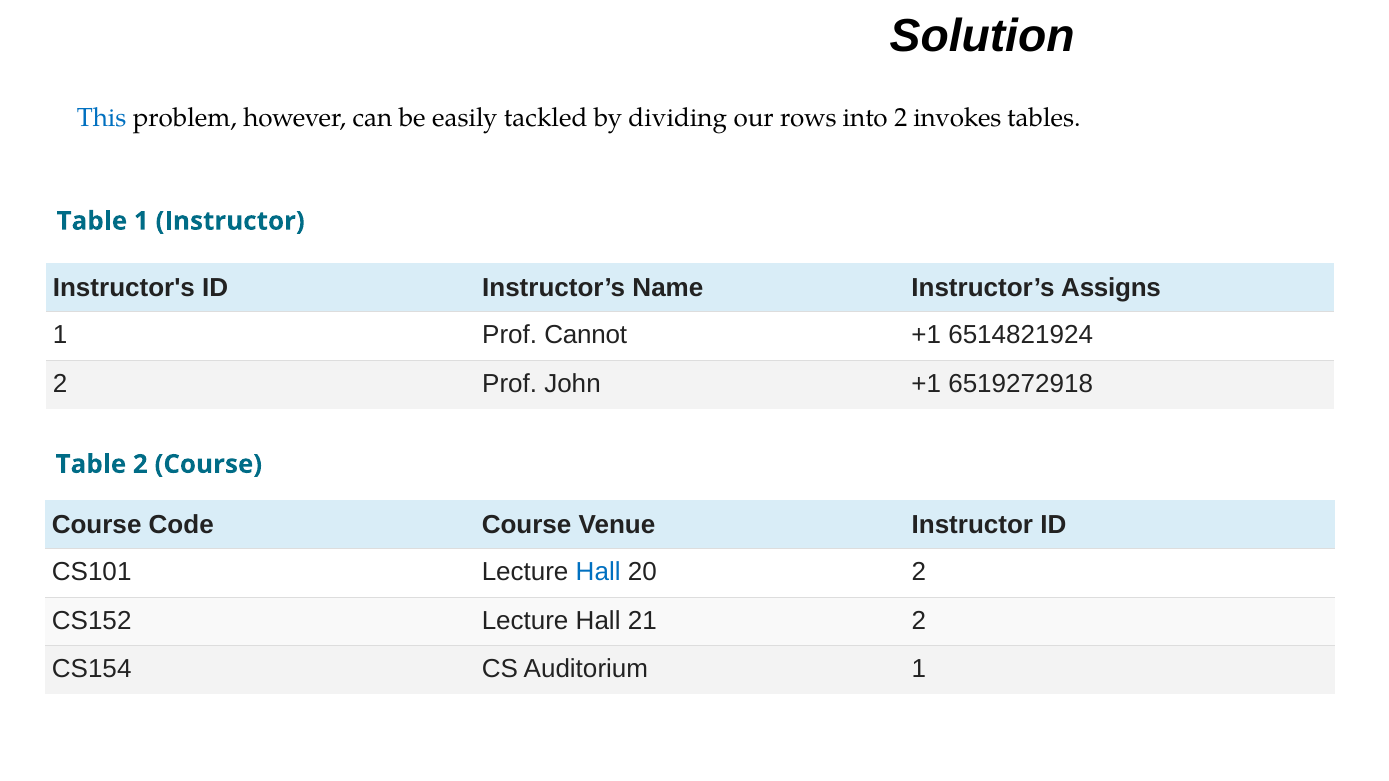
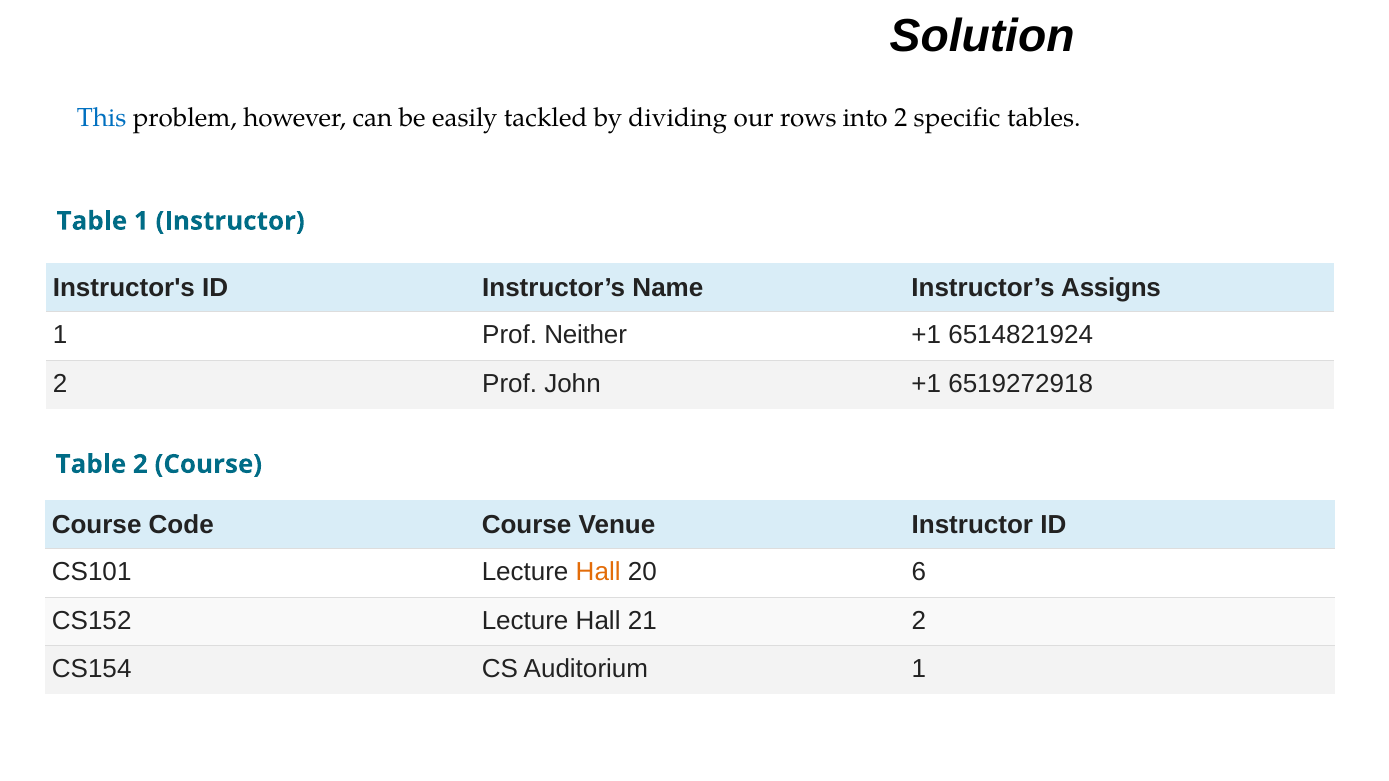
invokes: invokes -> specific
Cannot: Cannot -> Neither
Hall at (598, 572) colour: blue -> orange
20 2: 2 -> 6
